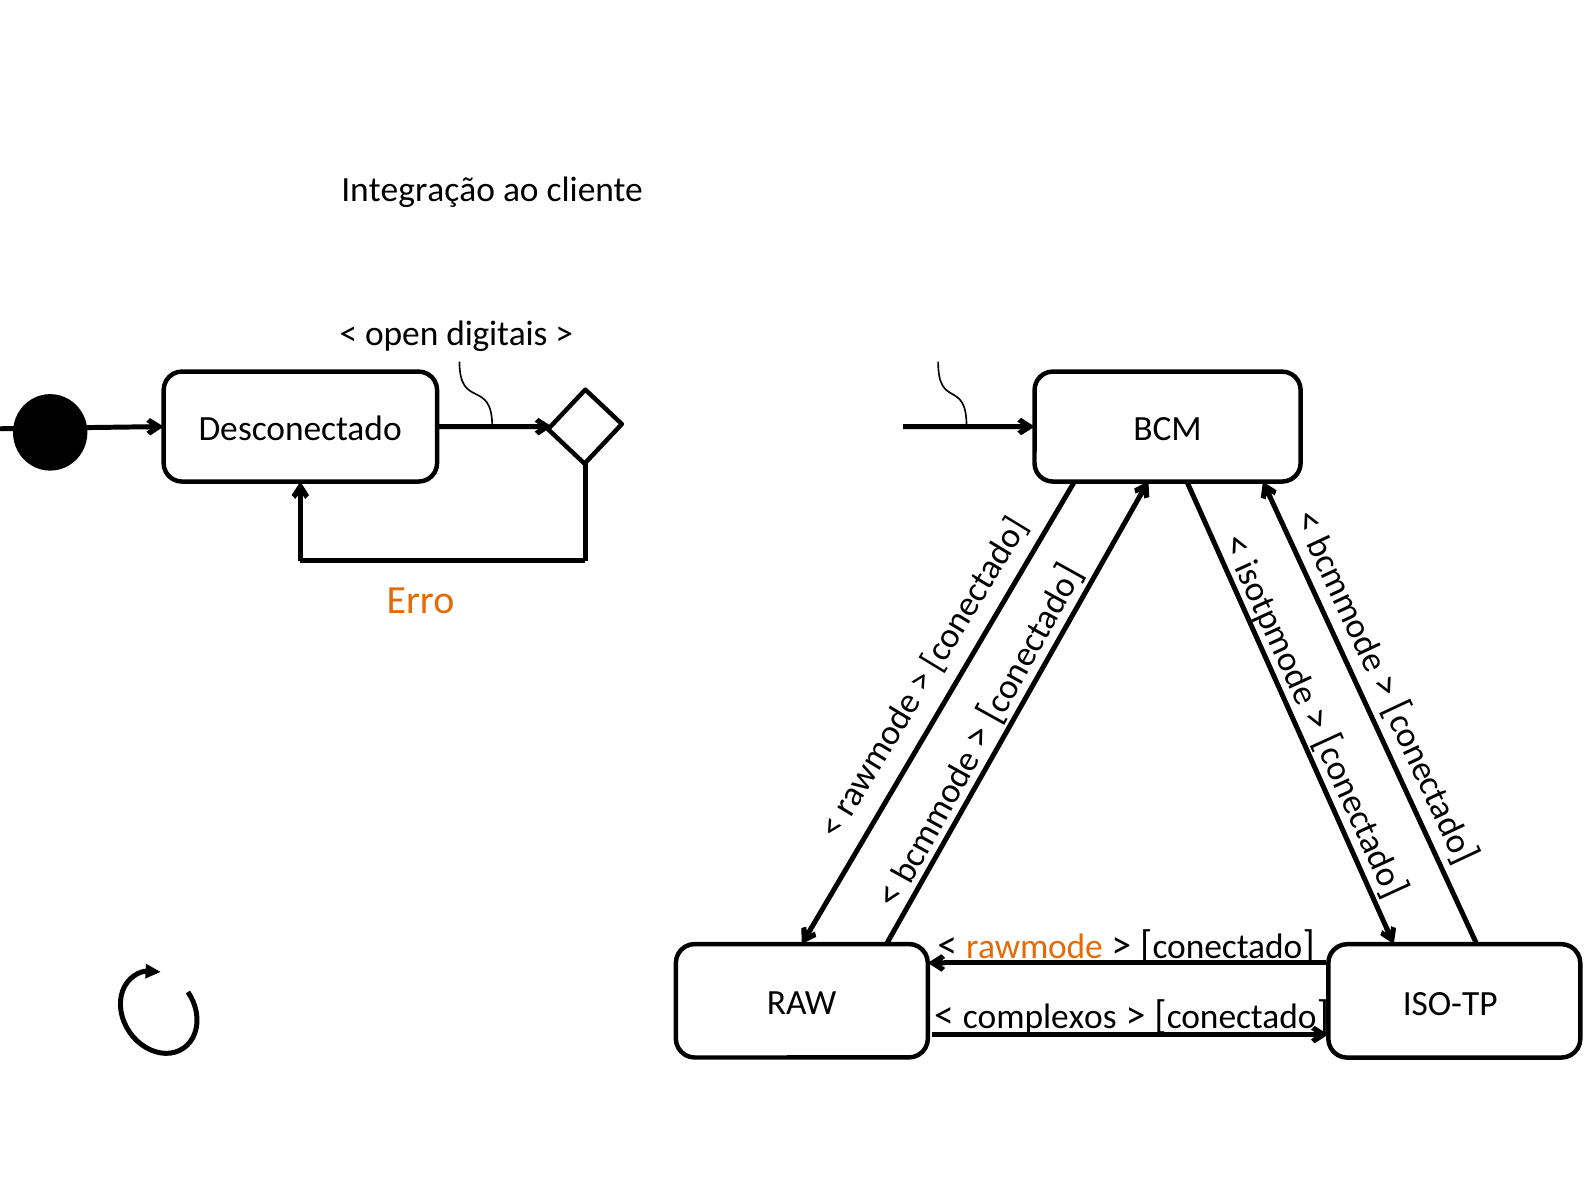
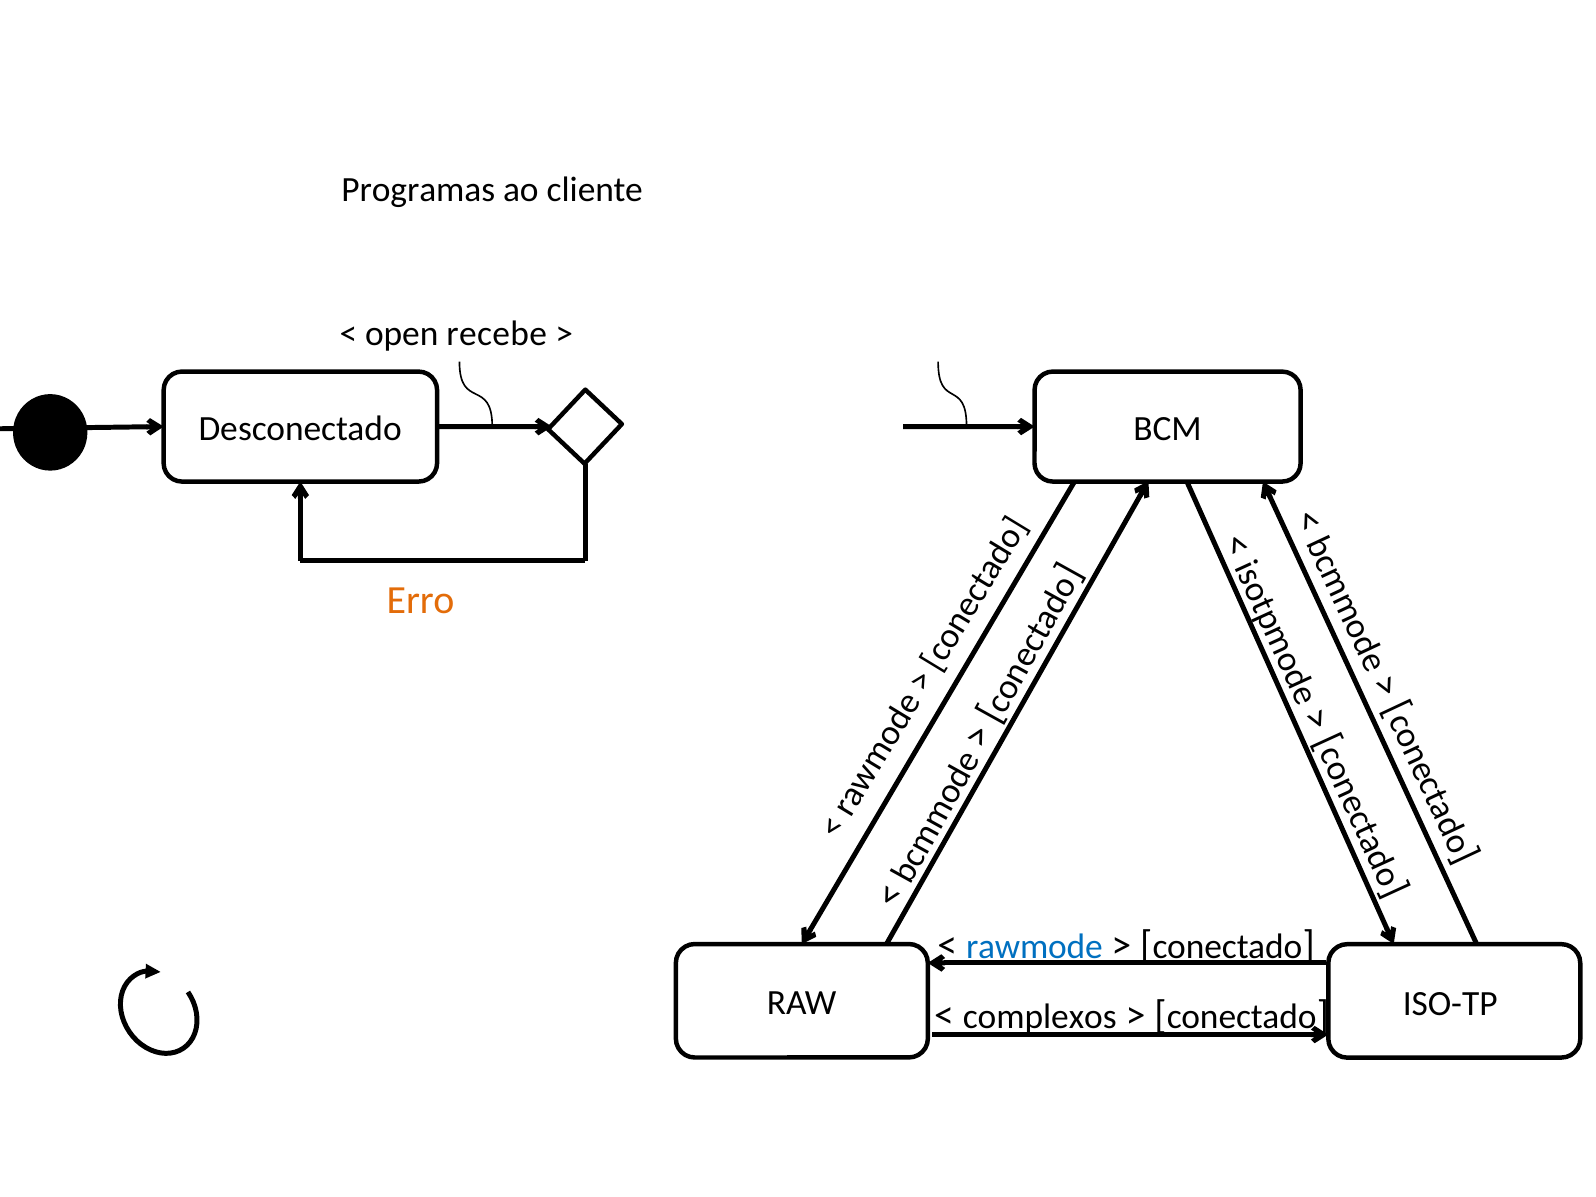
Integração: Integração -> Programas
digitais: digitais -> recebe
rawmode colour: orange -> blue
